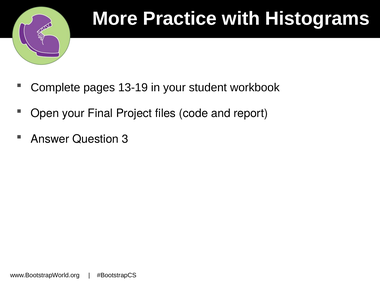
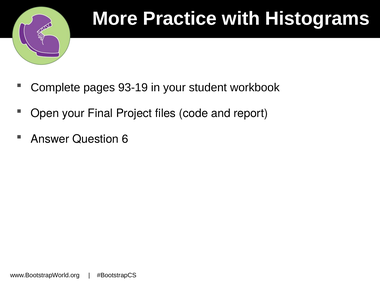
13-19: 13-19 -> 93-19
3: 3 -> 6
